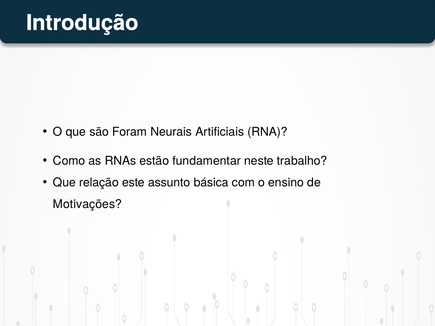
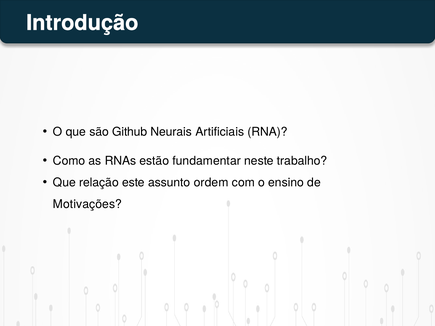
Foram: Foram -> Github
básica: básica -> ordem
